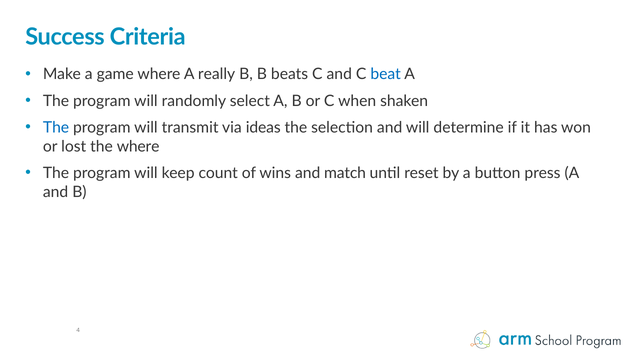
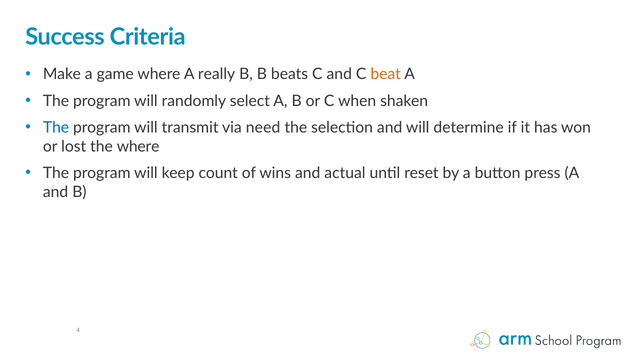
beat colour: blue -> orange
ideas: ideas -> need
match: match -> actual
